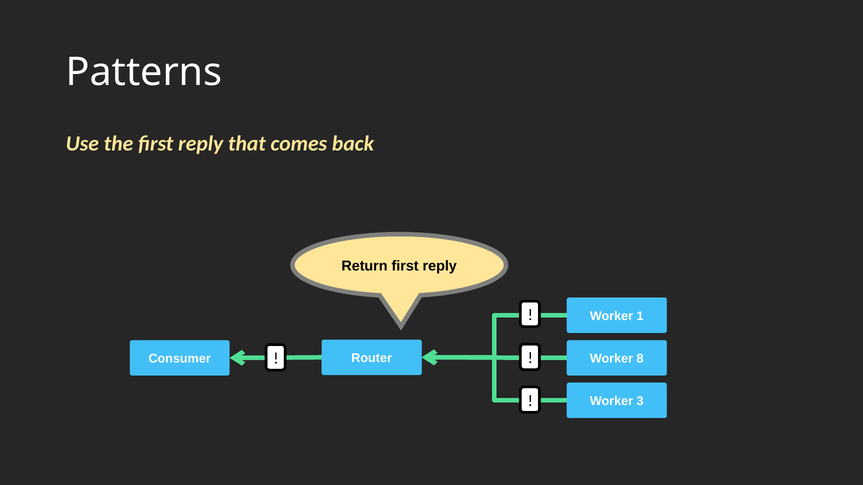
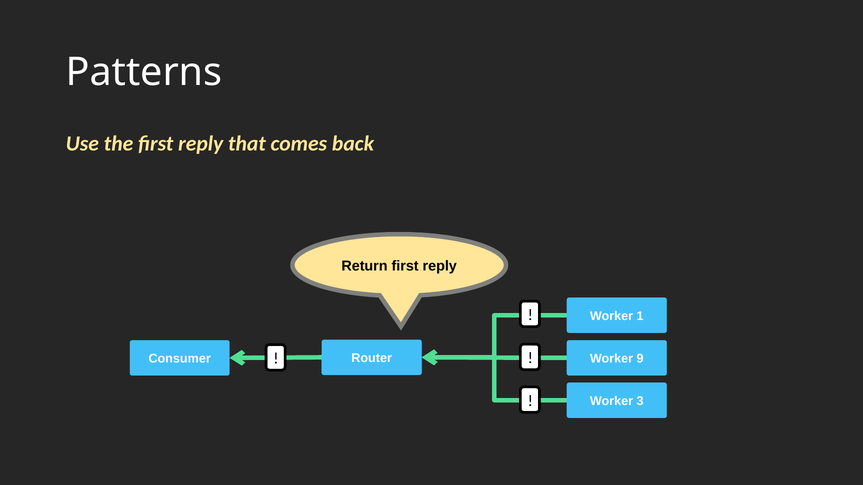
8: 8 -> 9
